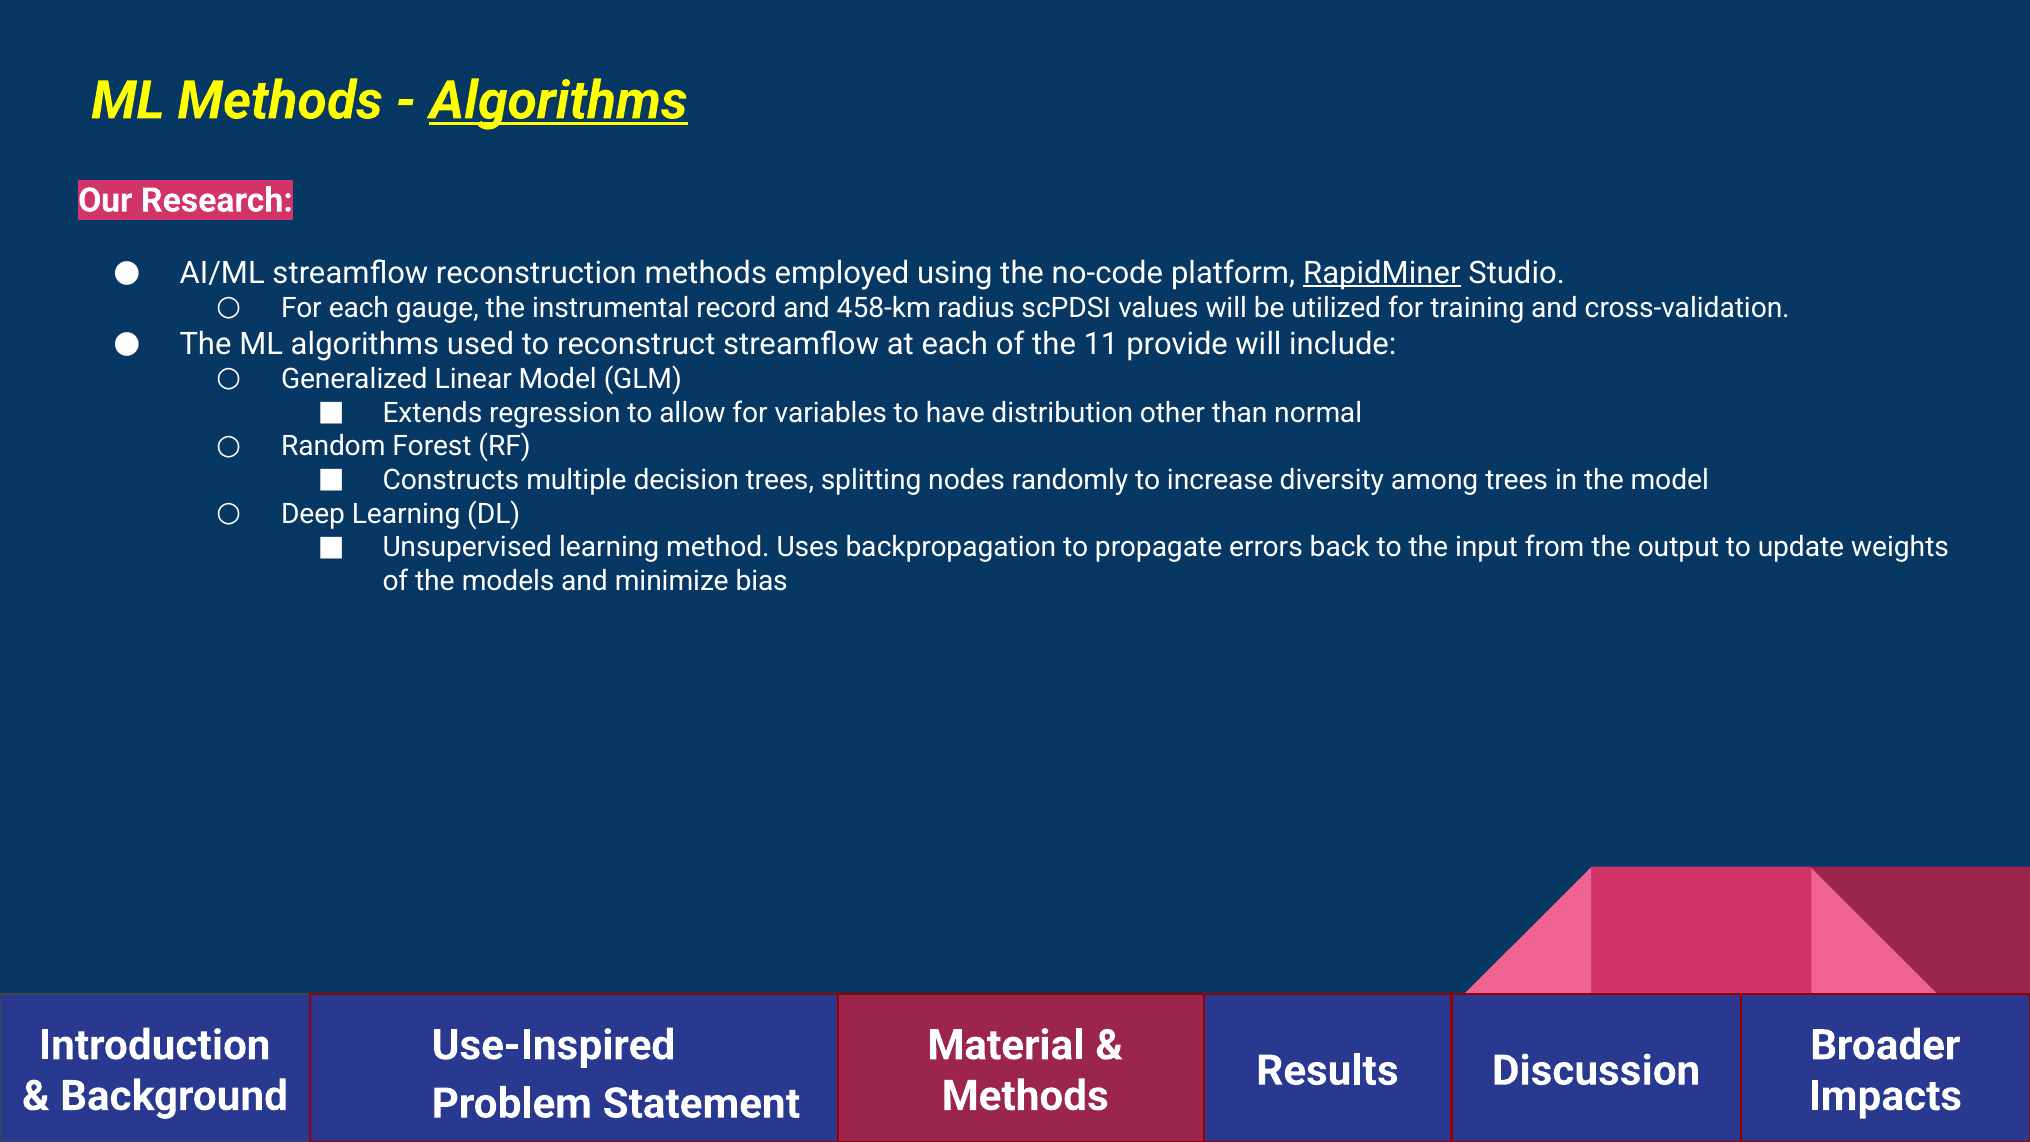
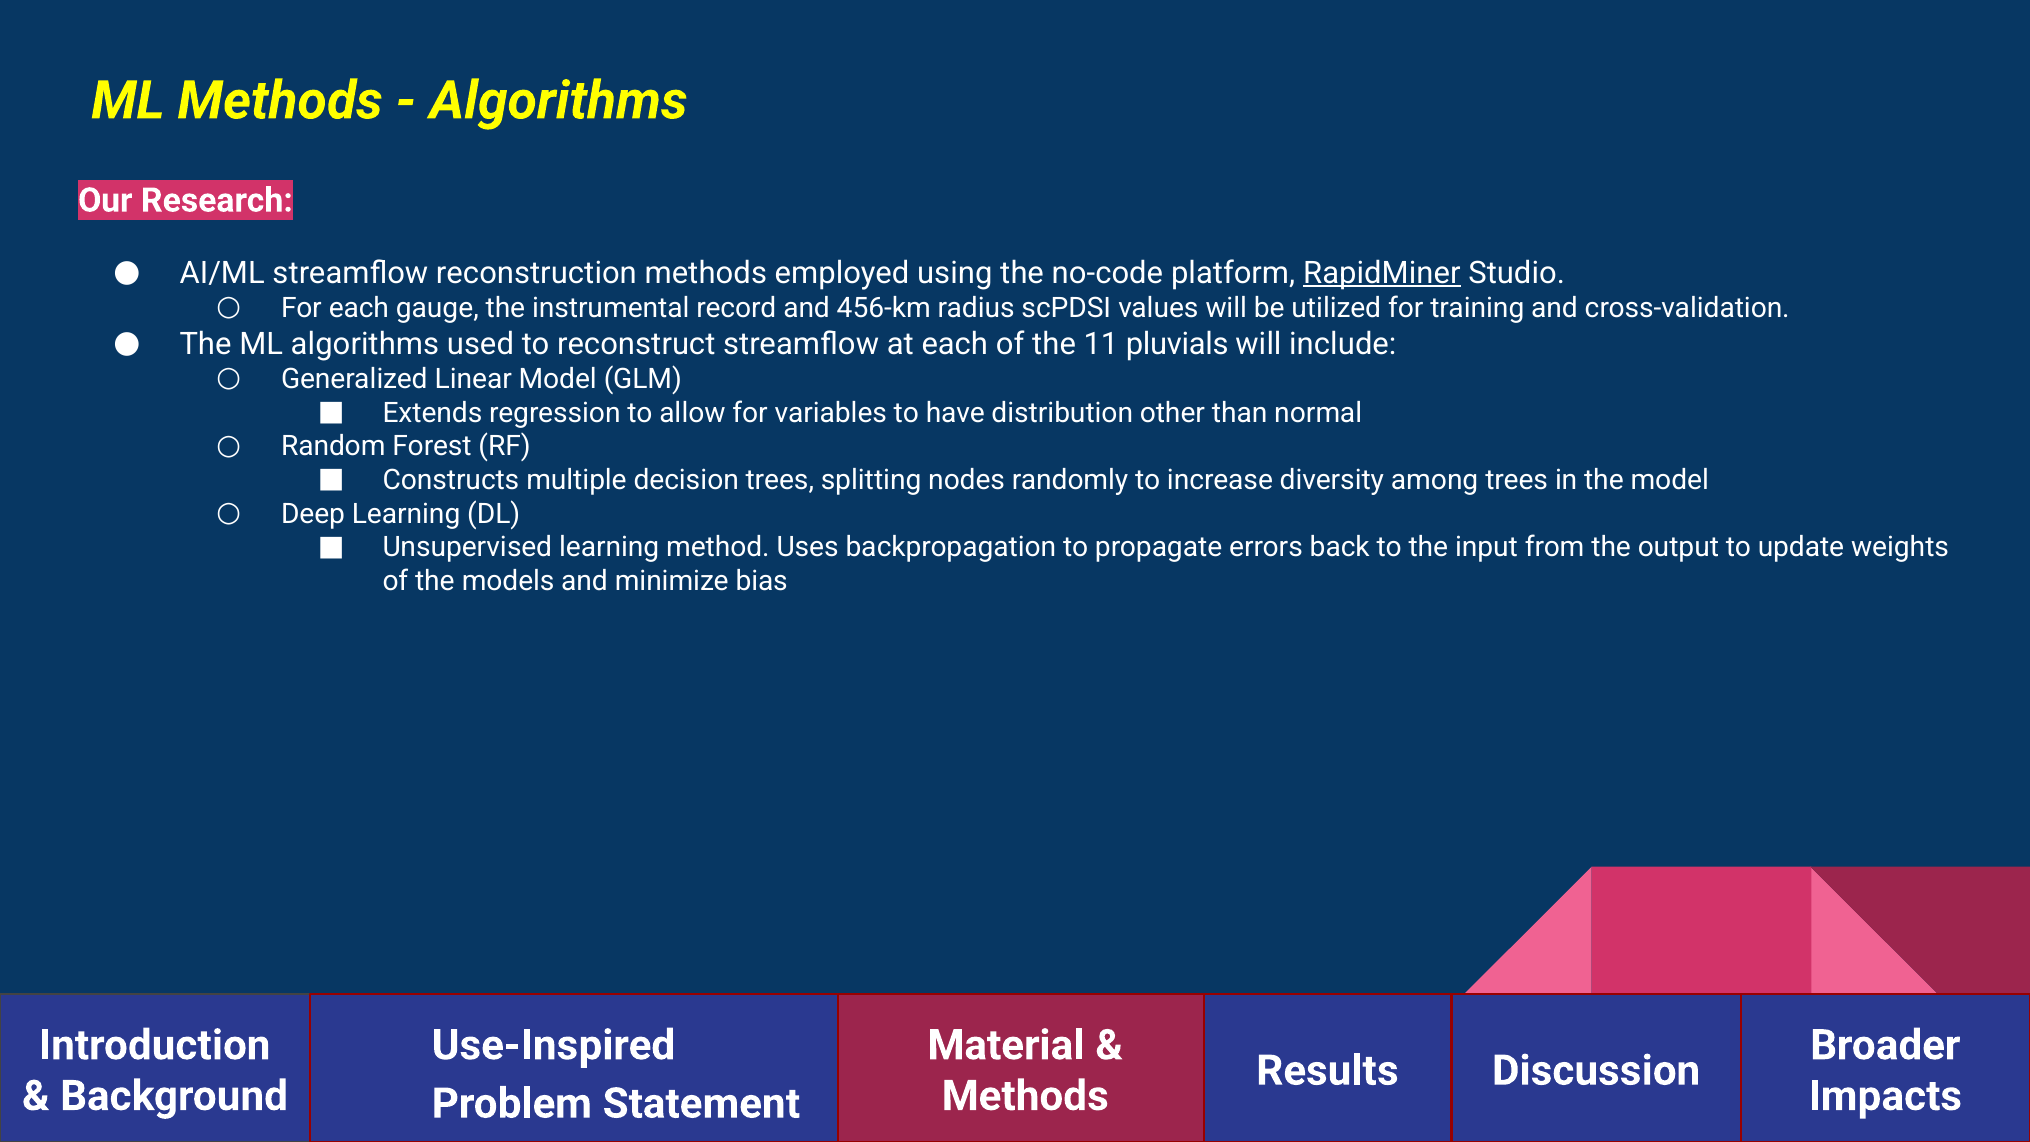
Algorithms at (559, 101) underline: present -> none
458-km: 458-km -> 456-km
provide: provide -> pluvials
